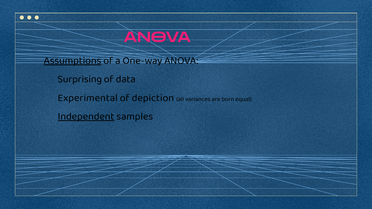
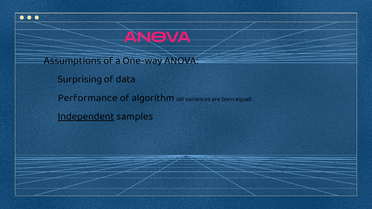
Assumptions underline: present -> none
Experimental: Experimental -> Performance
depiction: depiction -> algorithm
